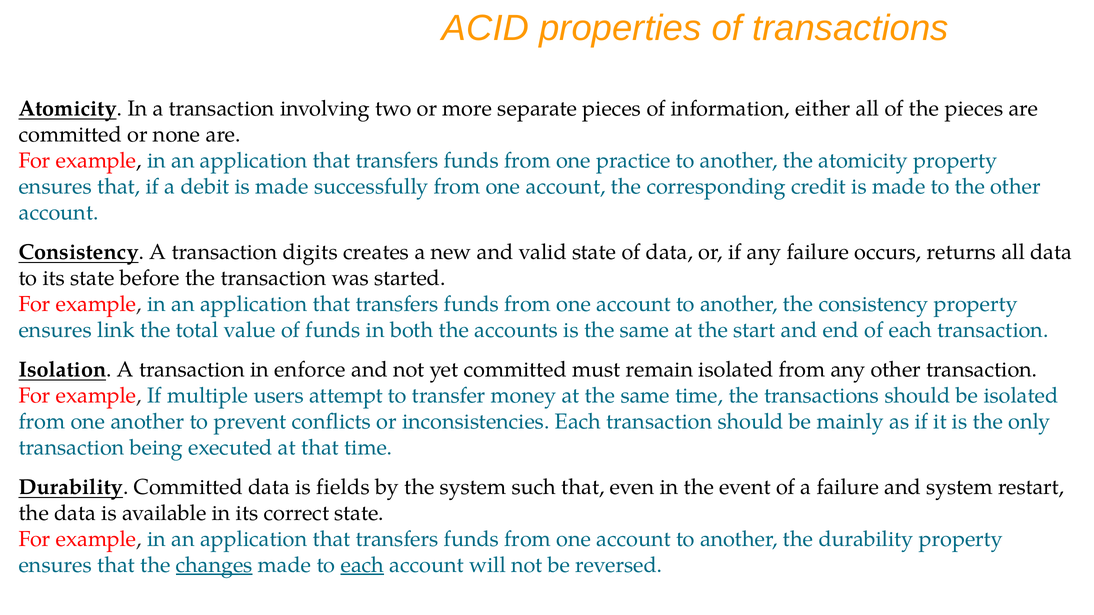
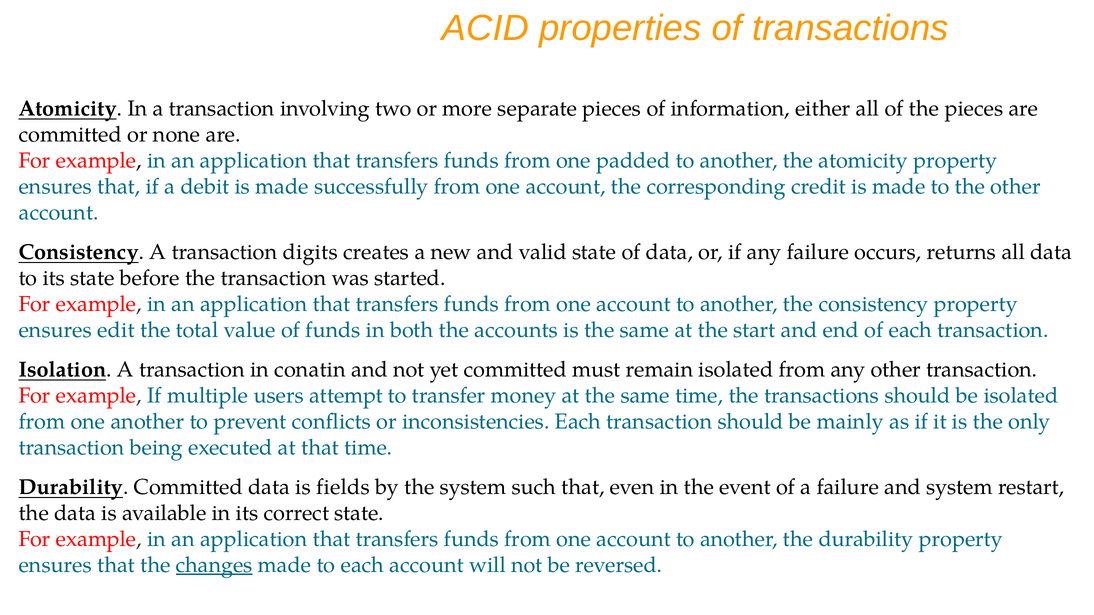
practice: practice -> padded
link: link -> edit
enforce: enforce -> conatin
each at (362, 565) underline: present -> none
